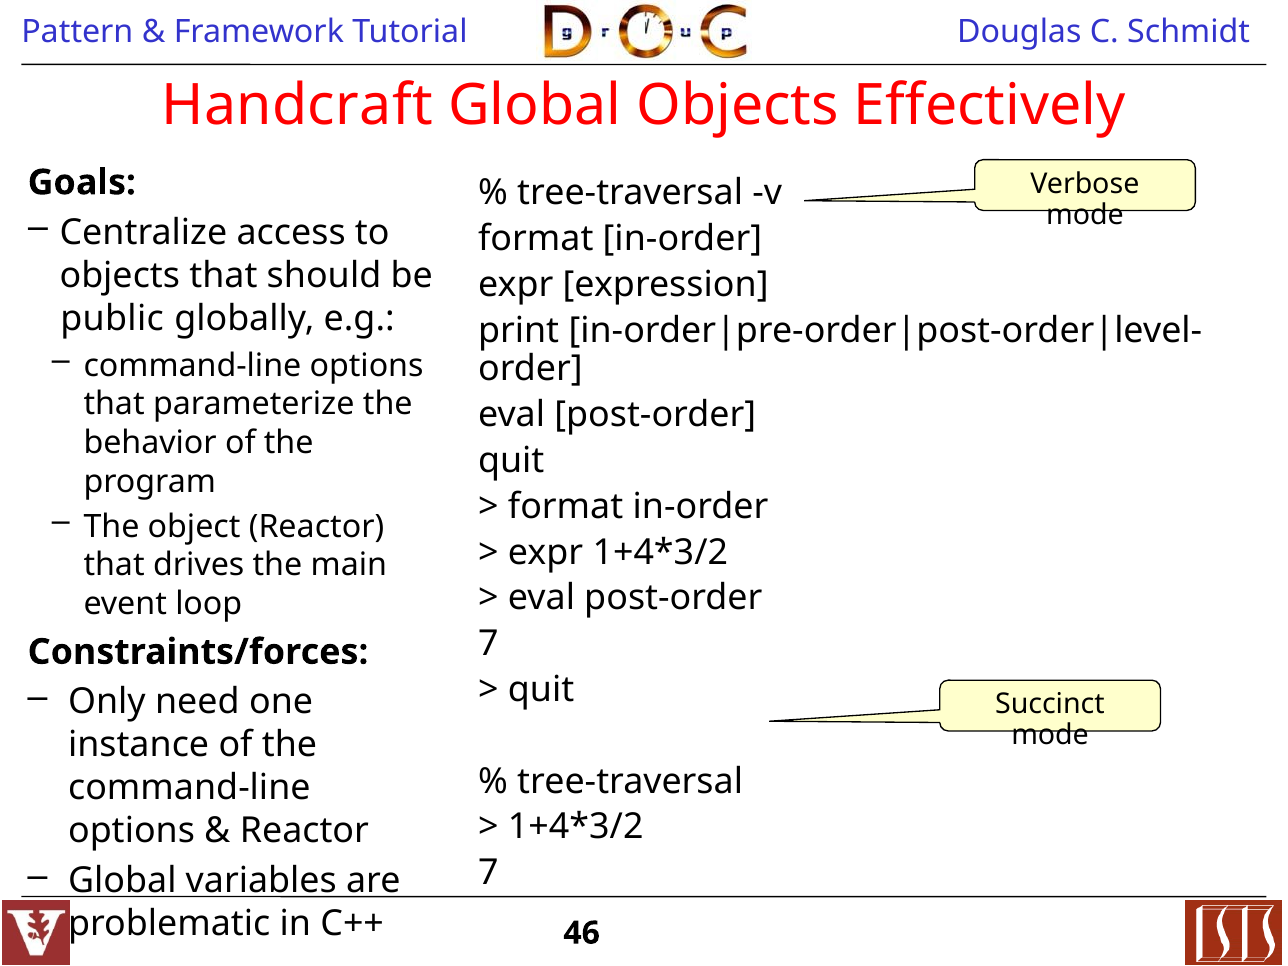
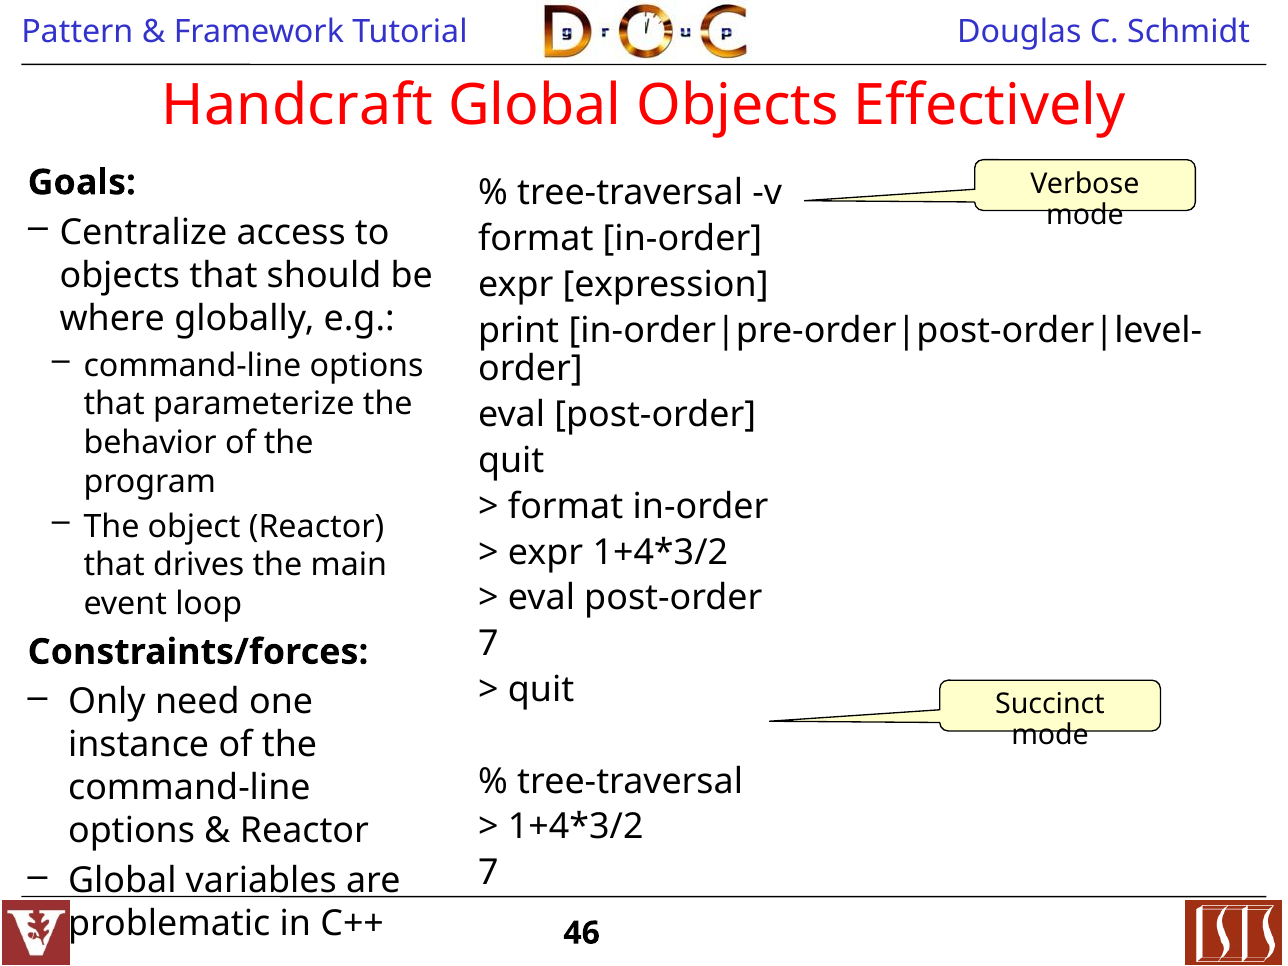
public: public -> where
